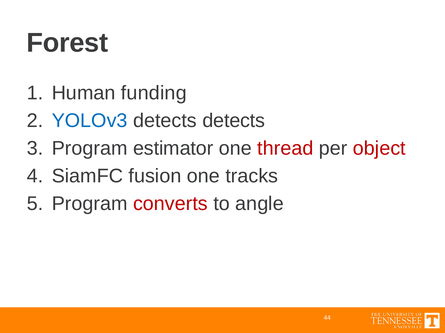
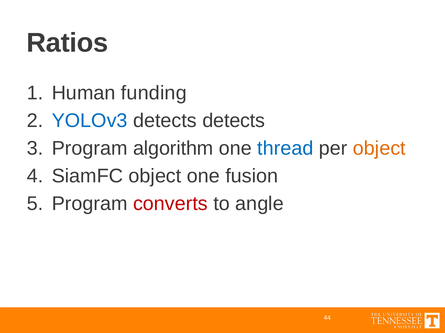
Forest: Forest -> Ratios
estimator: estimator -> algorithm
thread colour: red -> blue
object at (379, 149) colour: red -> orange
SiamFC fusion: fusion -> object
tracks: tracks -> fusion
